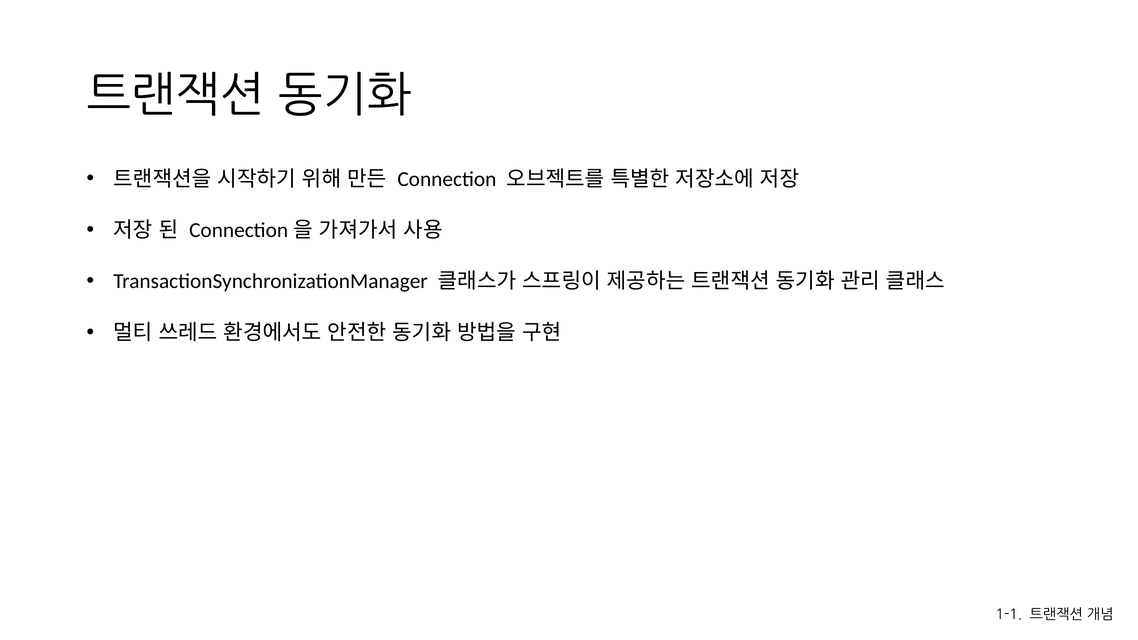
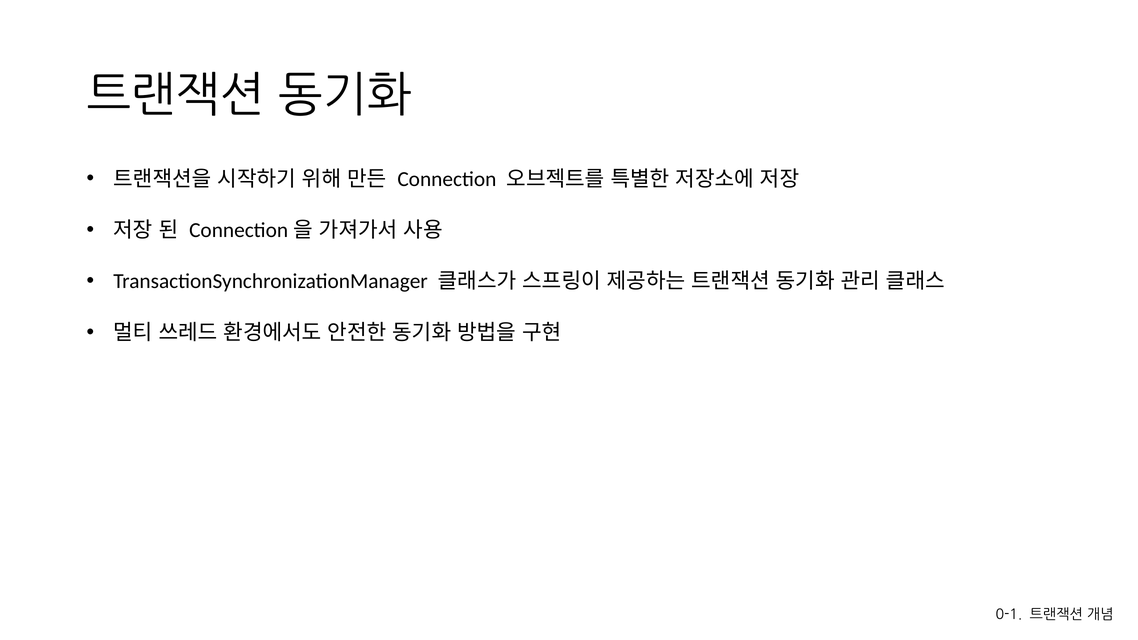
1-1: 1-1 -> 0-1
